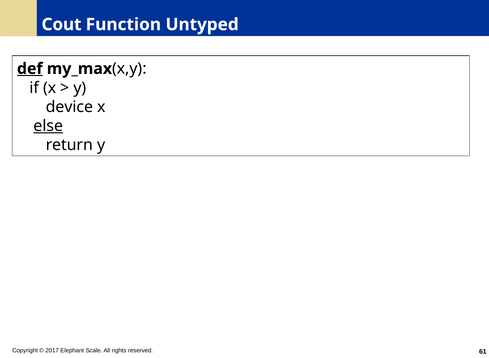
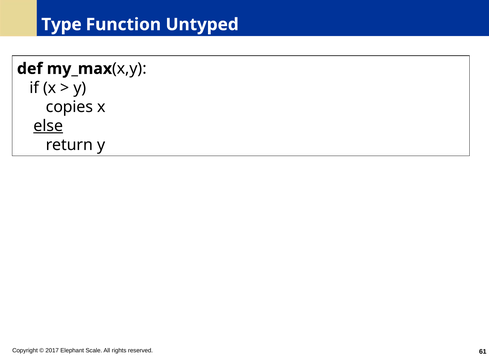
Cout: Cout -> Type
def underline: present -> none
device: device -> copies
